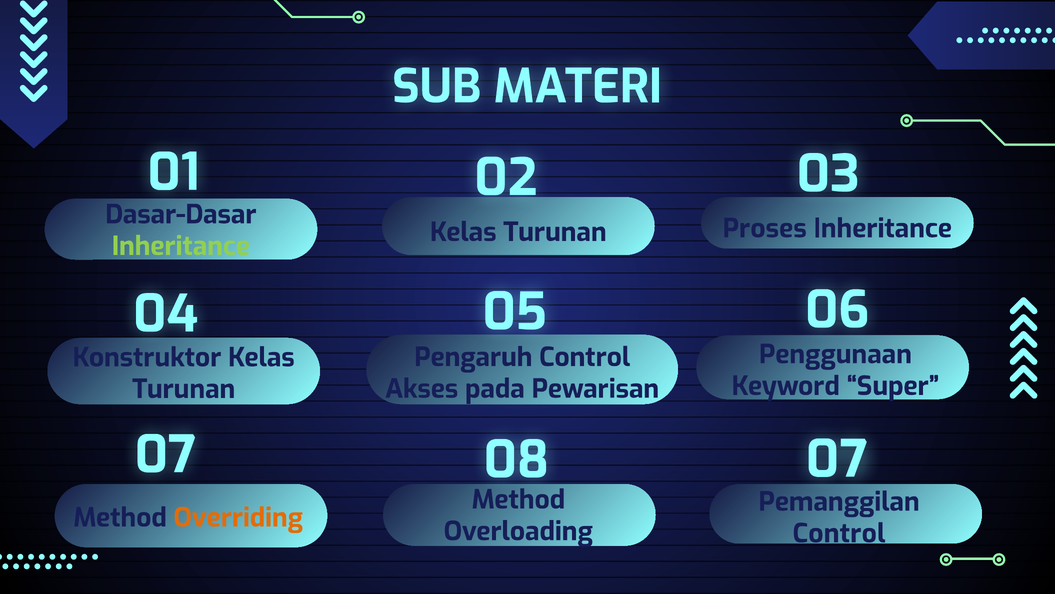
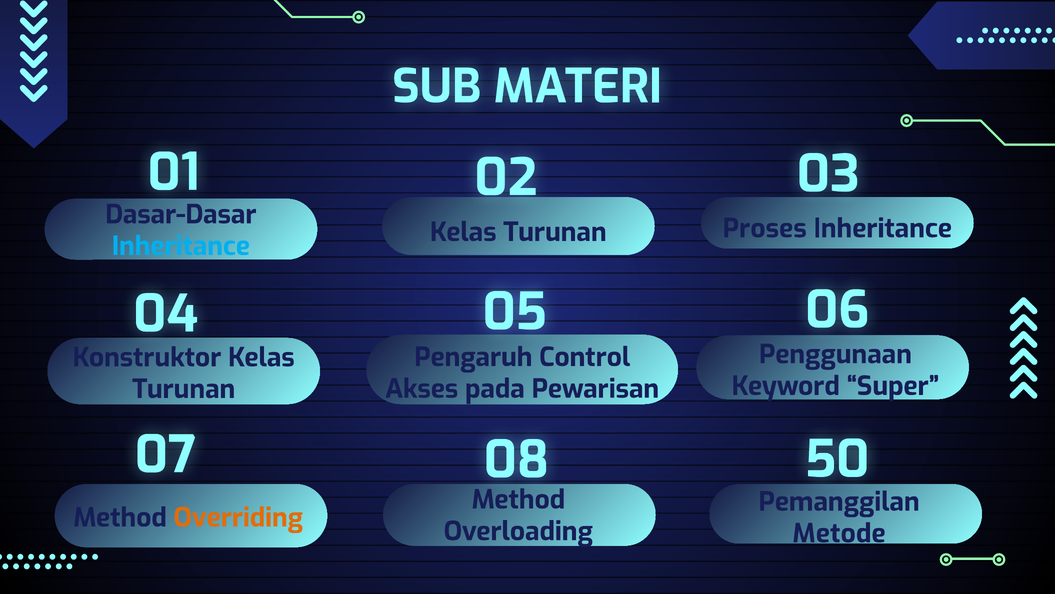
Inheritance at (181, 246) colour: light green -> light blue
07 07: 07 -> 50
Control at (839, 533): Control -> Metode
